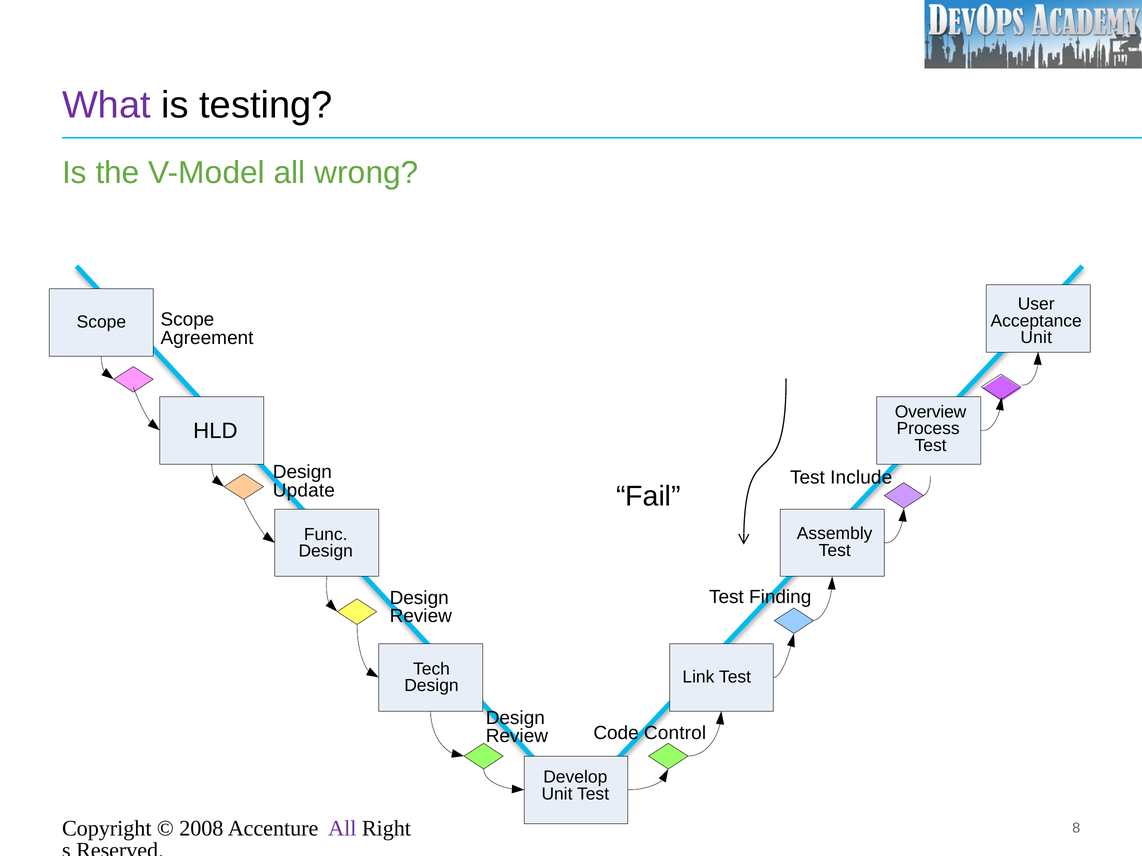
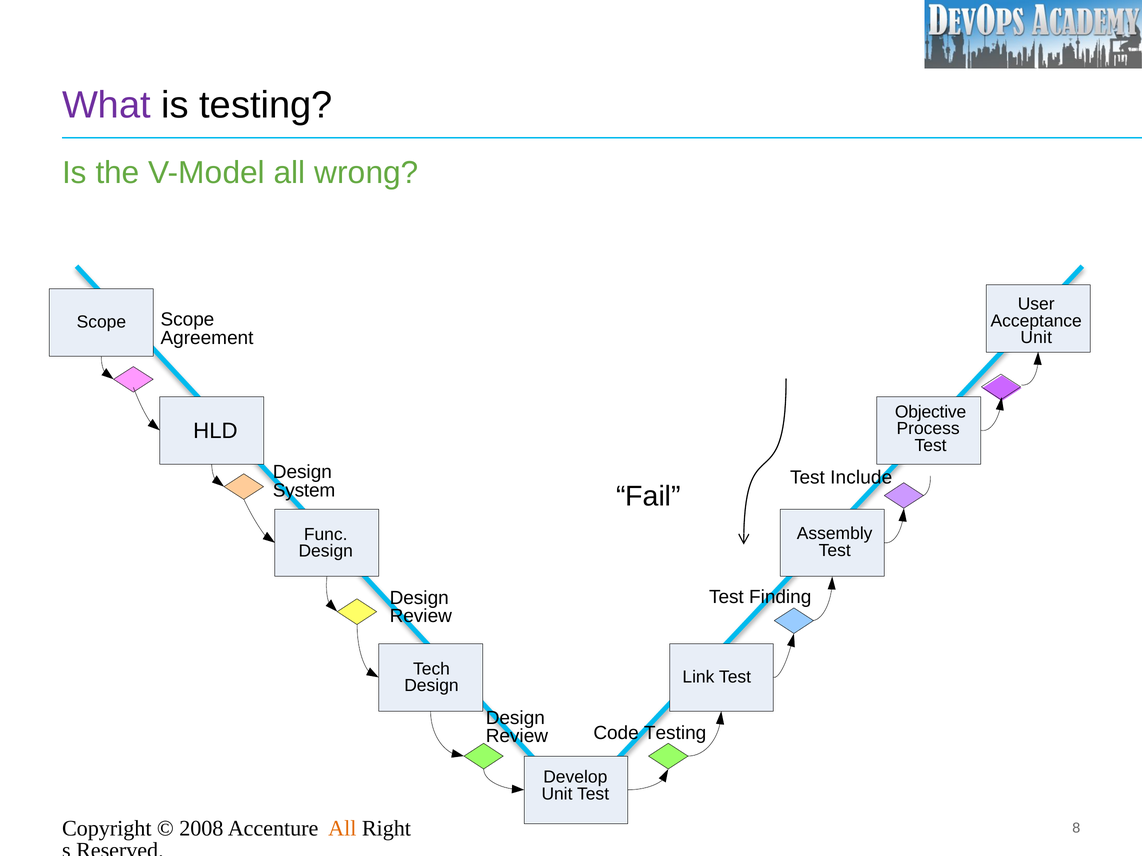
Overview: Overview -> Objective
Update: Update -> System
Code Control: Control -> Testing
All at (342, 829) colour: purple -> orange
